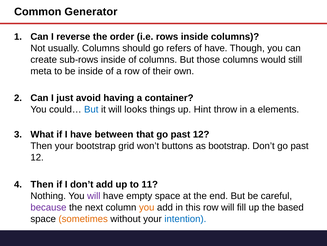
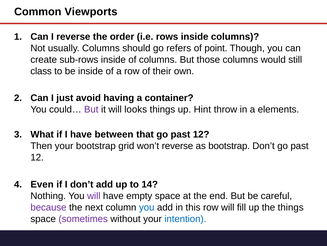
Generator: Generator -> Viewports
of have: have -> point
meta: meta -> class
But at (91, 109) colour: blue -> purple
won’t buttons: buttons -> reverse
Then at (42, 184): Then -> Even
11: 11 -> 14
you at (147, 207) colour: orange -> blue
the based: based -> things
sometimes colour: orange -> purple
